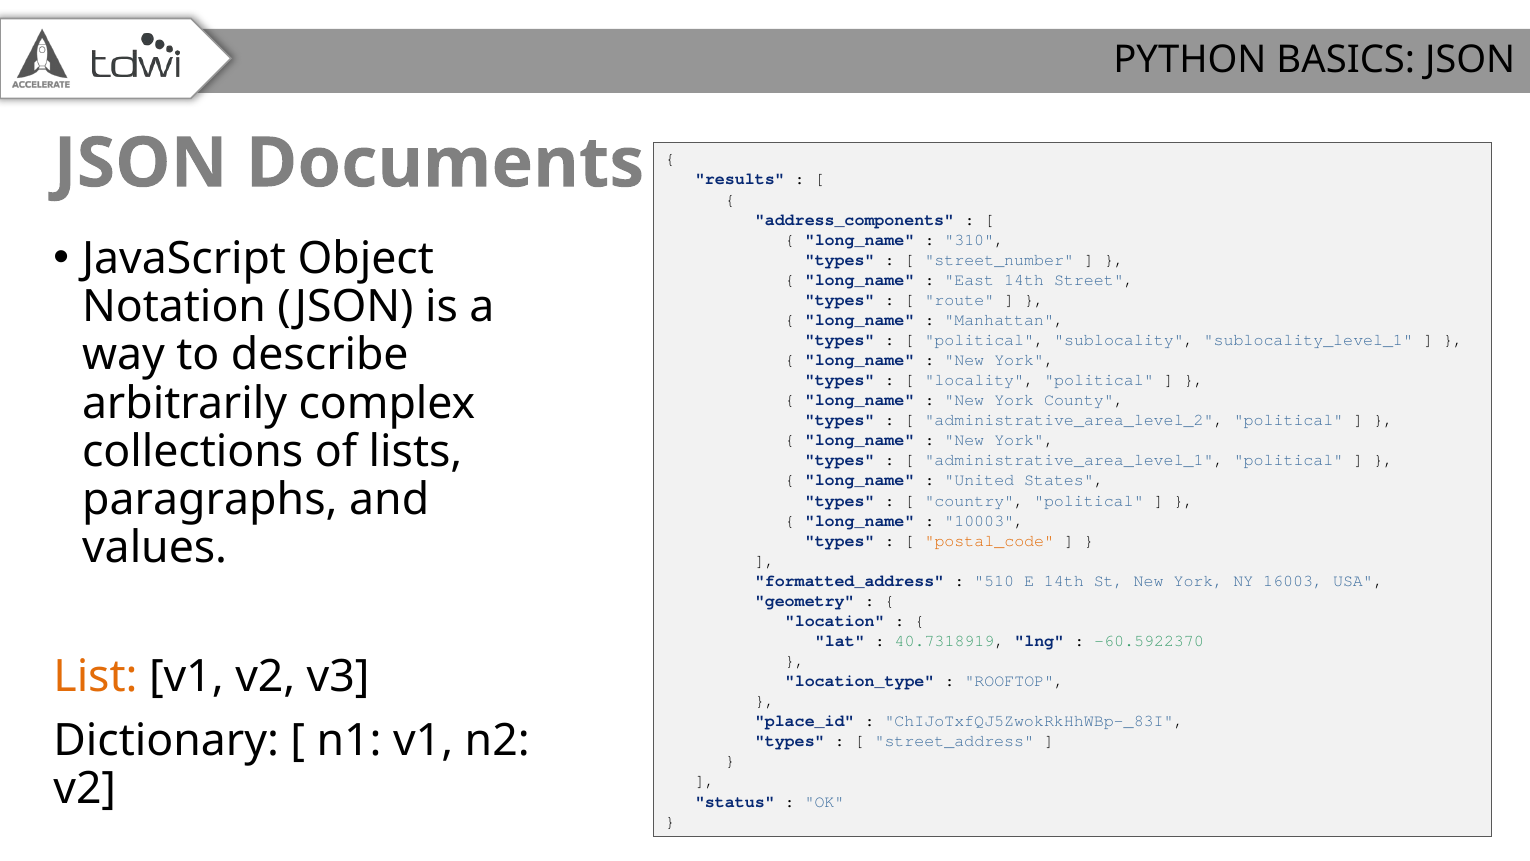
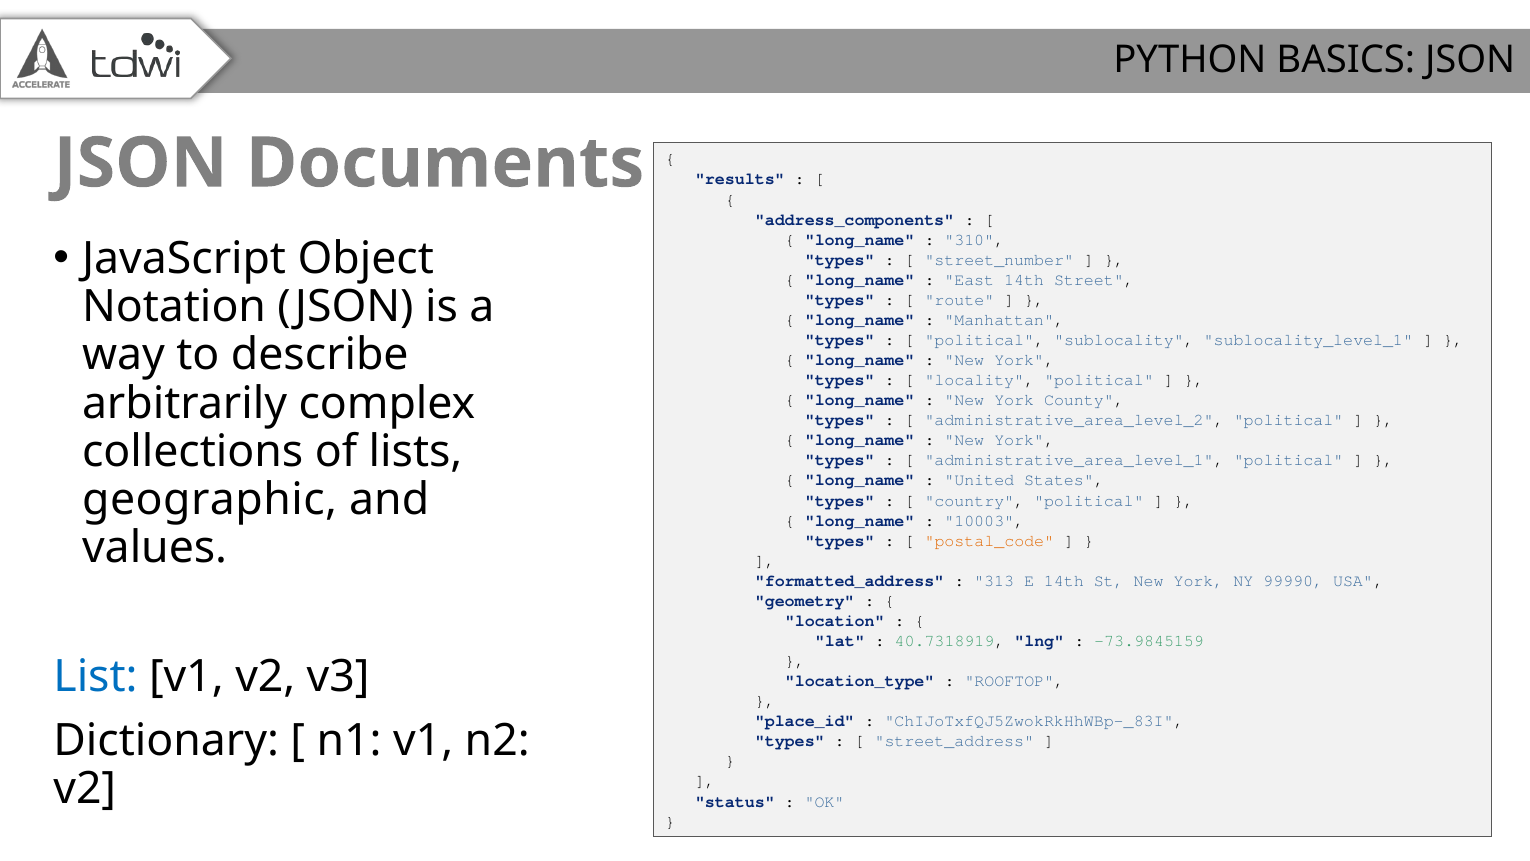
paragraphs: paragraphs -> geographic
510: 510 -> 313
16003: 16003 -> 99990
-60.5922370: -60.5922370 -> -73.9845159
List colour: orange -> blue
